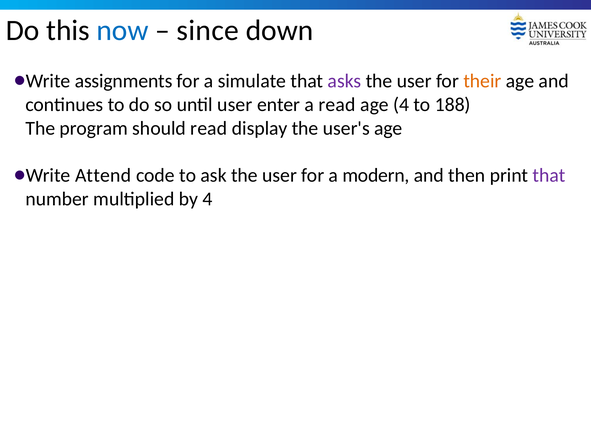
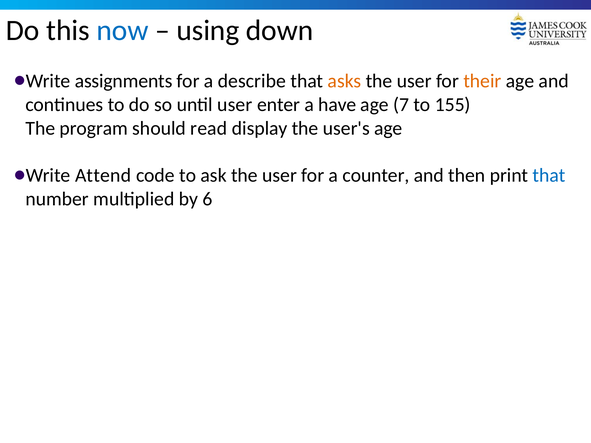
since: since -> using
simulate: simulate -> describe
asks colour: purple -> orange
a read: read -> have
age 4: 4 -> 7
188: 188 -> 155
modern: modern -> counter
that at (549, 176) colour: purple -> blue
by 4: 4 -> 6
